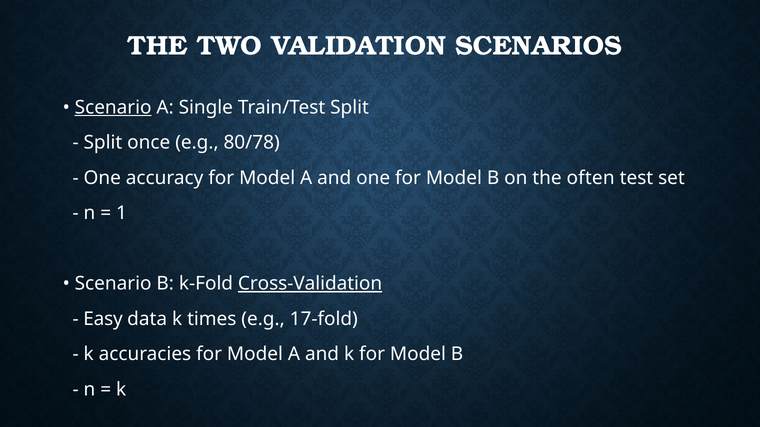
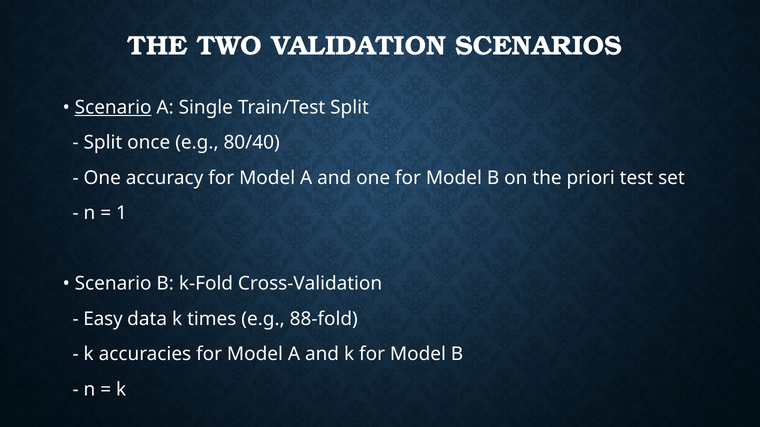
80/78: 80/78 -> 80/40
often: often -> priori
Cross-Validation underline: present -> none
17-fold: 17-fold -> 88-fold
